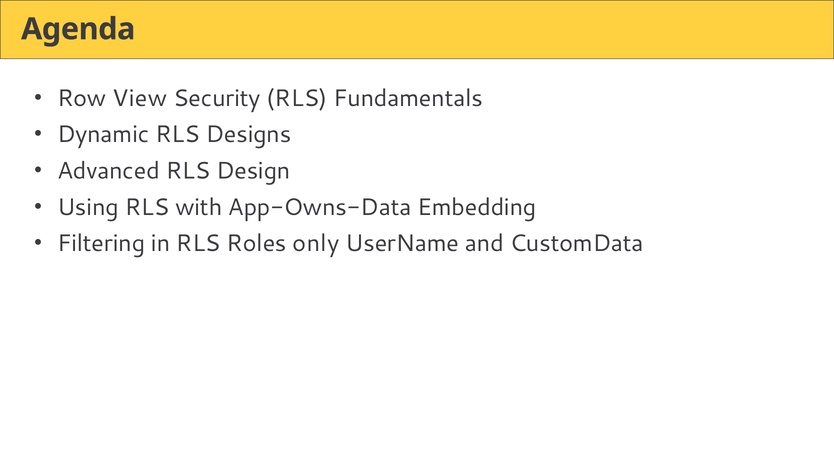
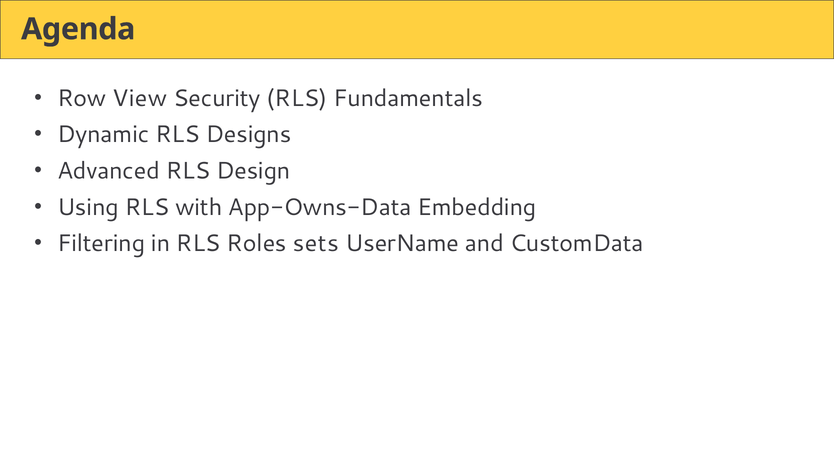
only: only -> sets
